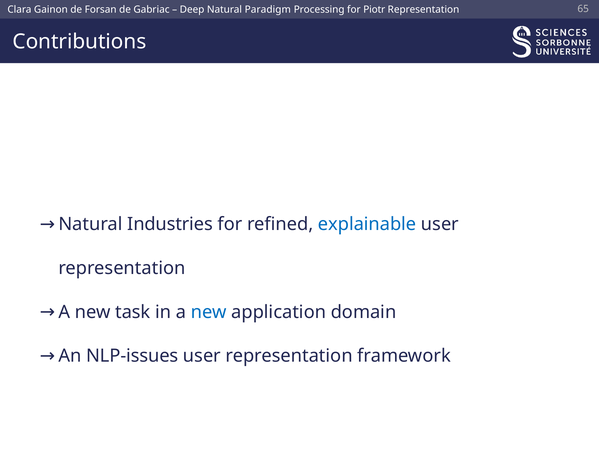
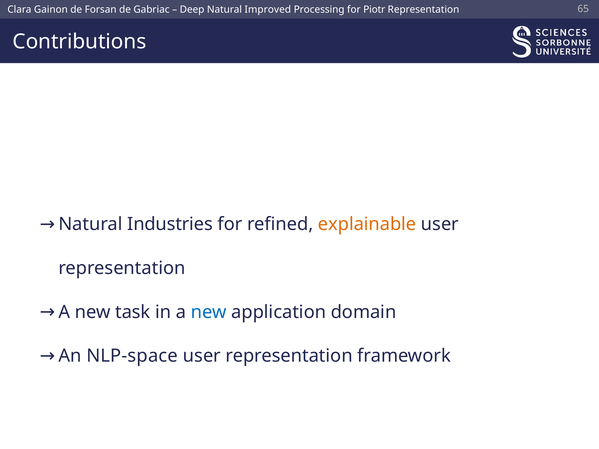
Paradigm: Paradigm -> Improved
explainable colour: blue -> orange
NLP-issues: NLP-issues -> NLP-space
